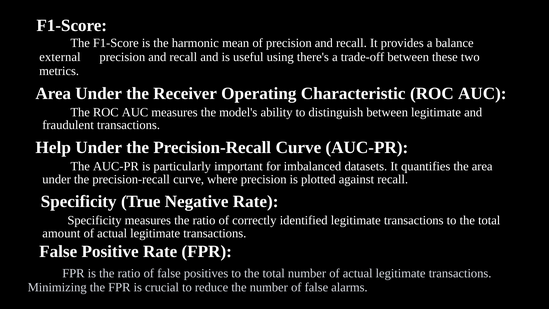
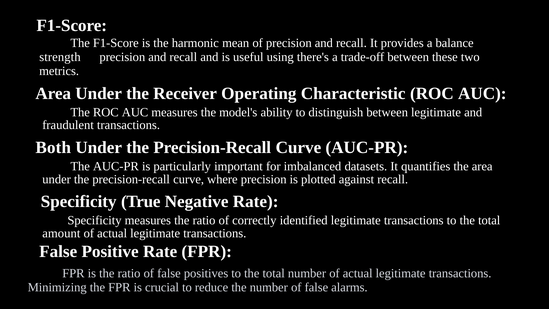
external: external -> strength
Help: Help -> Both
